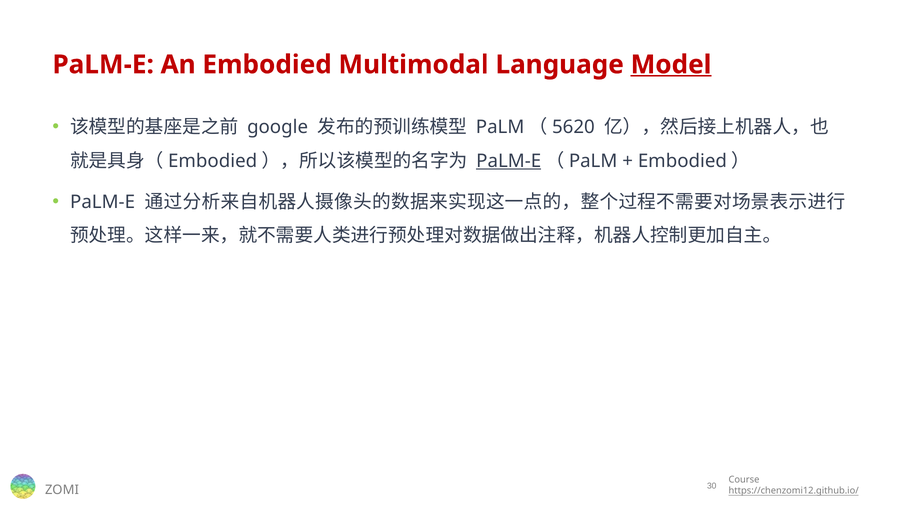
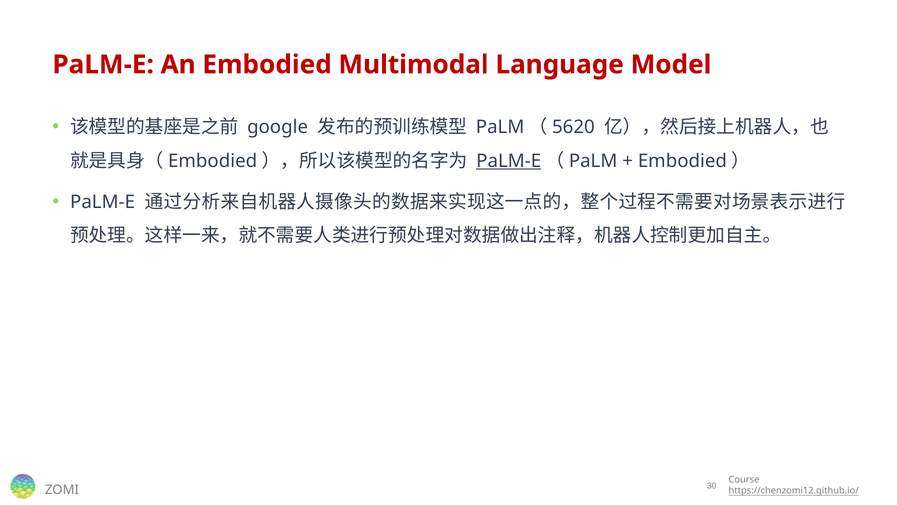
Model underline: present -> none
